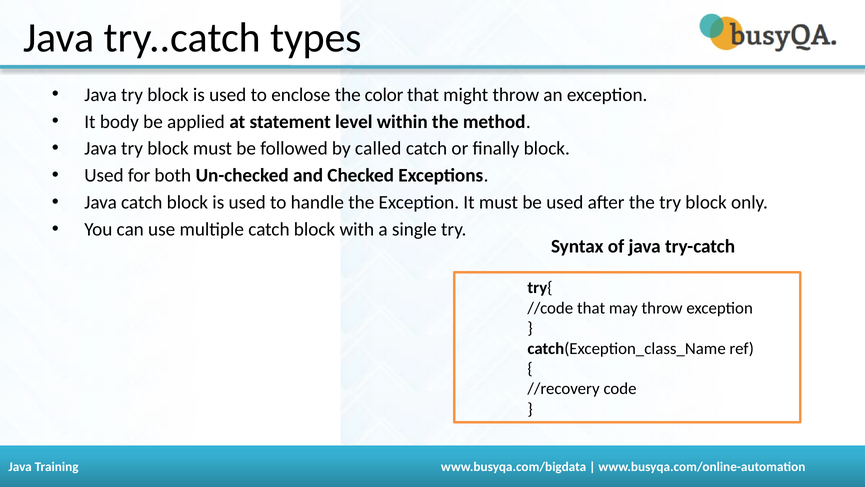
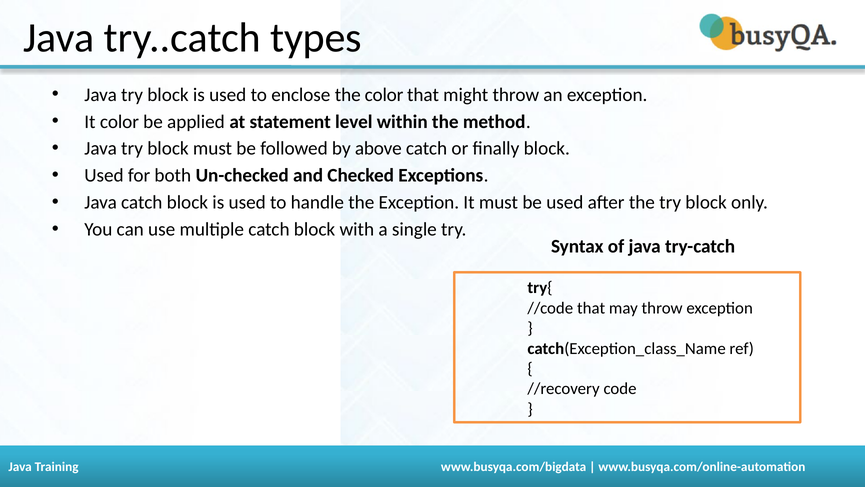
It body: body -> color
called: called -> above
